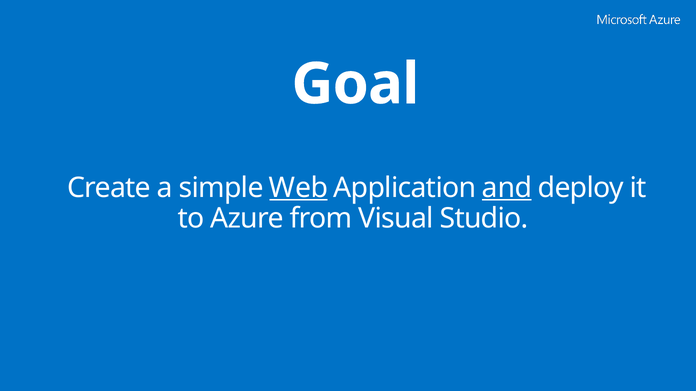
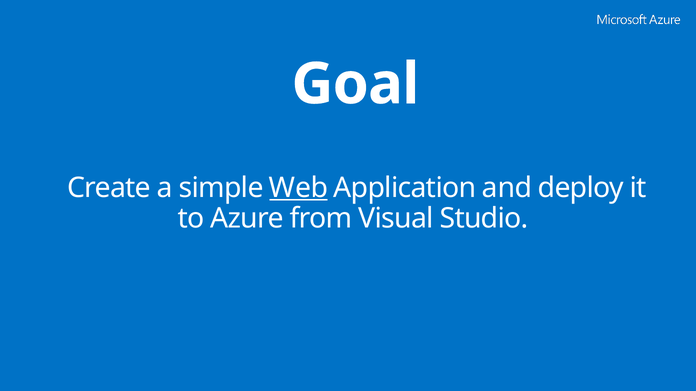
and underline: present -> none
